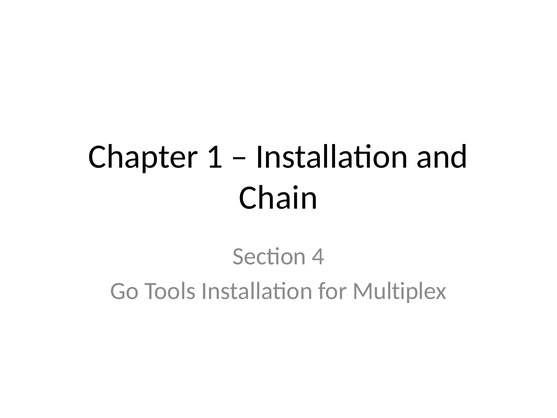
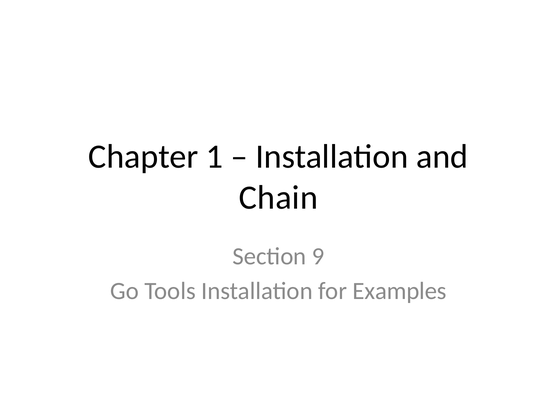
4: 4 -> 9
Multiplex: Multiplex -> Examples
